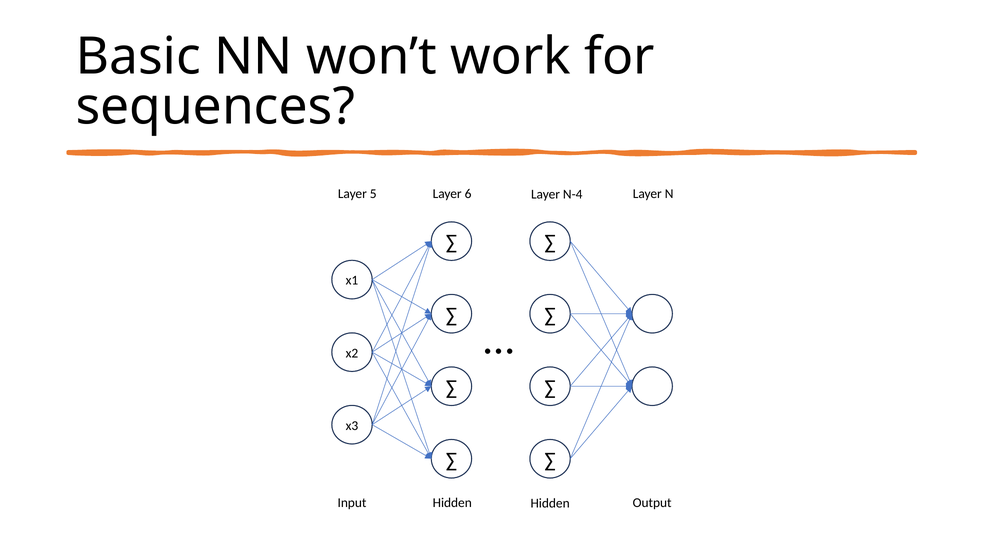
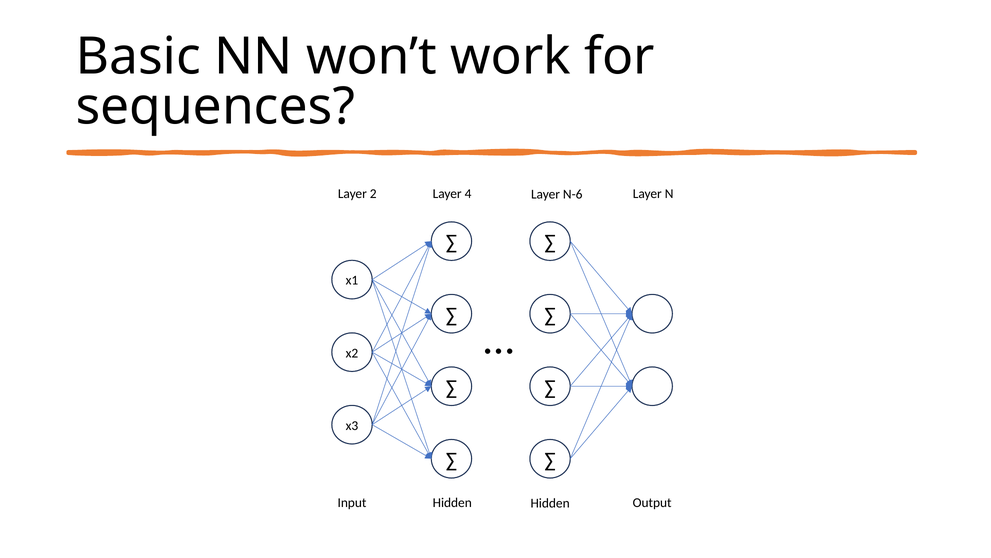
5: 5 -> 2
6: 6 -> 4
N-4: N-4 -> N-6
